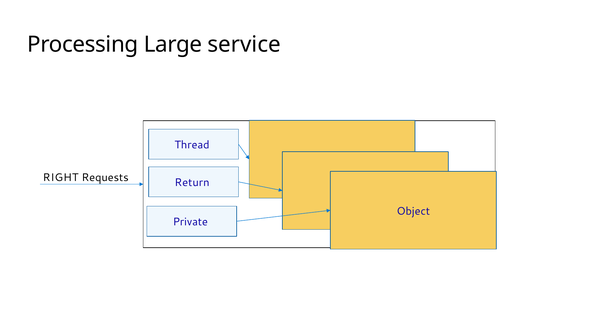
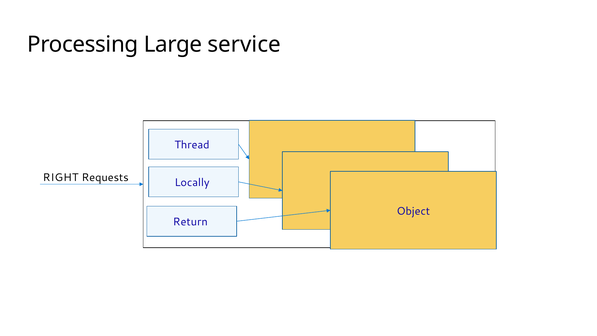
Return: Return -> Locally
Private: Private -> Return
